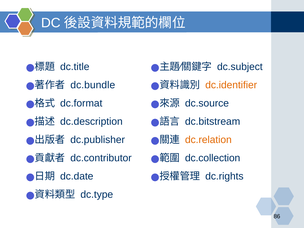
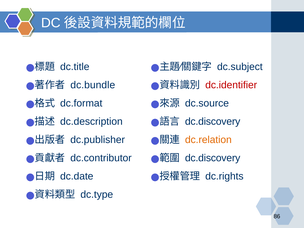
dc.identifier colour: orange -> red
dc.bitstream at (213, 122): dc.bitstream -> dc.discovery
dc.collection at (213, 158): dc.collection -> dc.discovery
